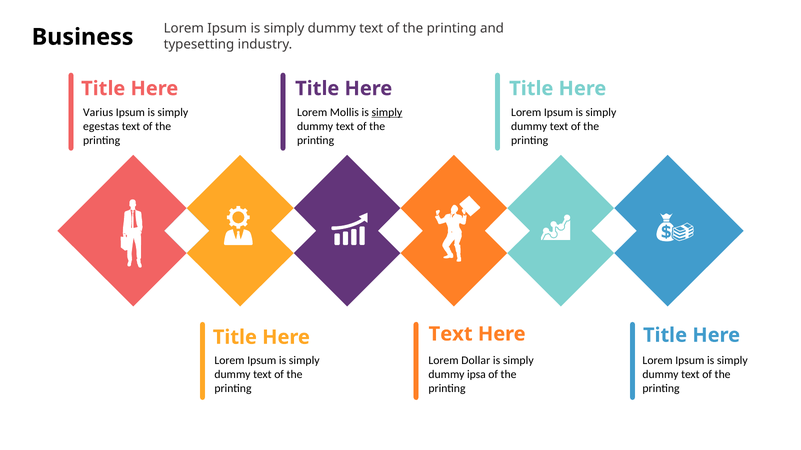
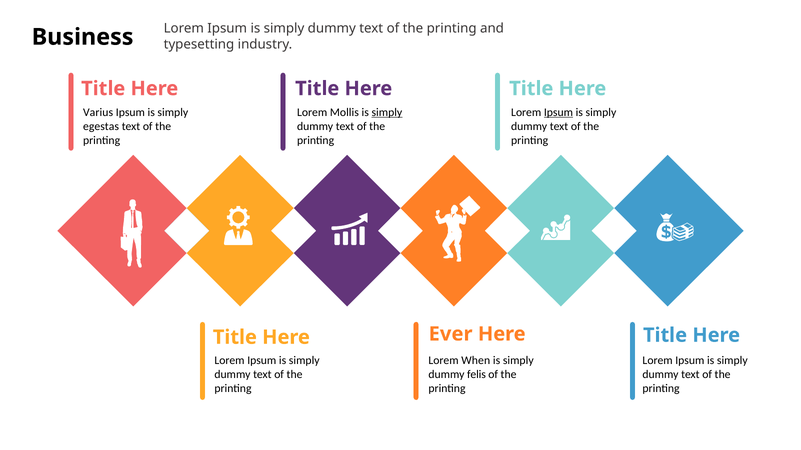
Ipsum at (558, 112) underline: none -> present
Text at (451, 334): Text -> Ever
Dollar: Dollar -> When
ipsa: ipsa -> felis
